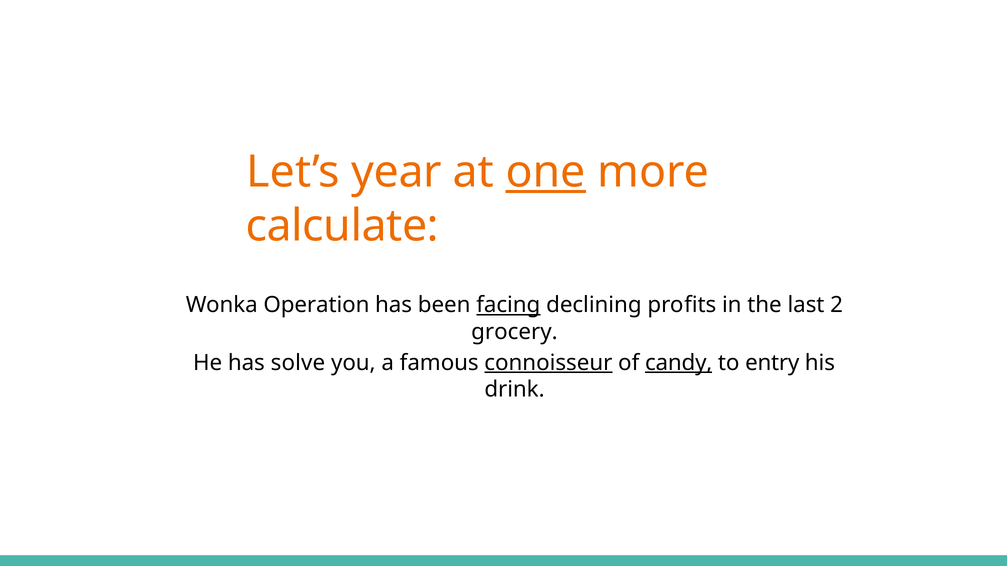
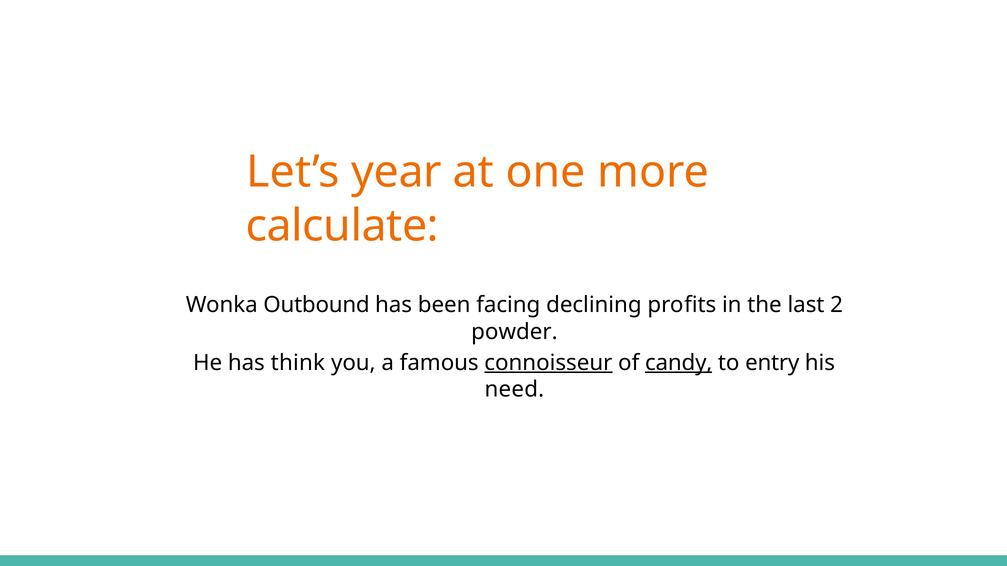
one underline: present -> none
Operation: Operation -> Outbound
facing underline: present -> none
grocery: grocery -> powder
solve: solve -> think
drink: drink -> need
